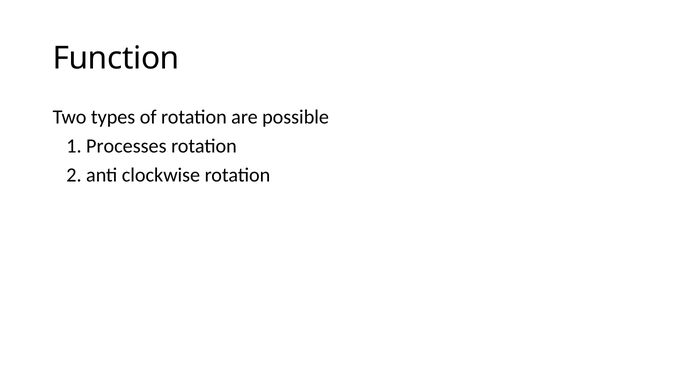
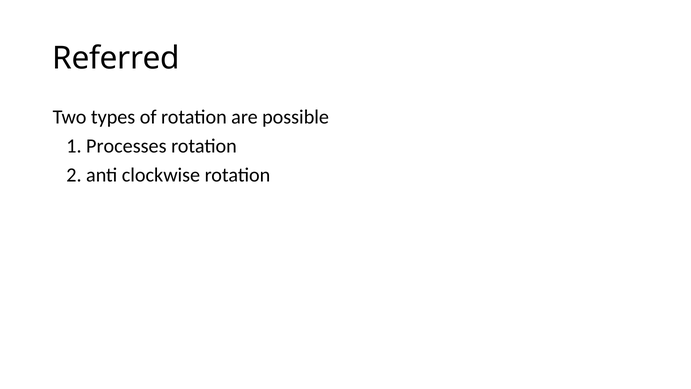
Function: Function -> Referred
